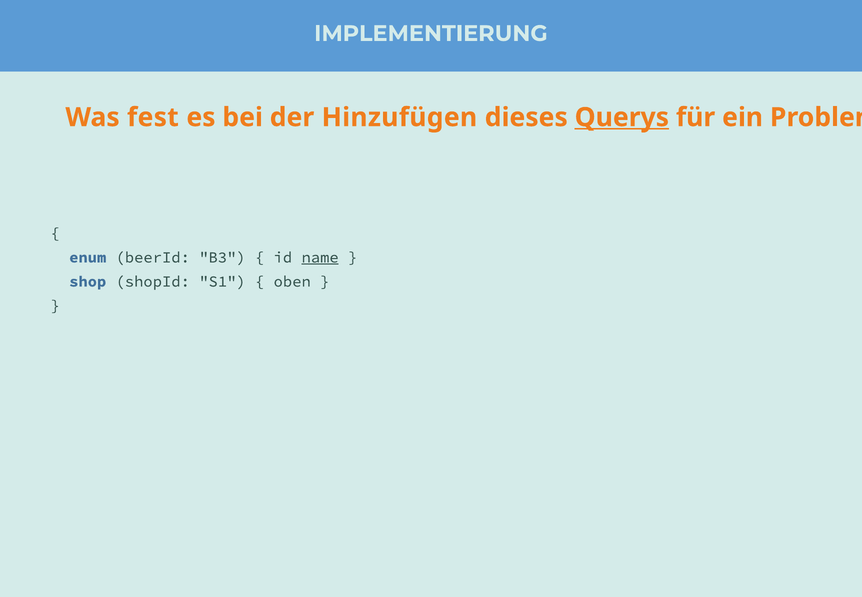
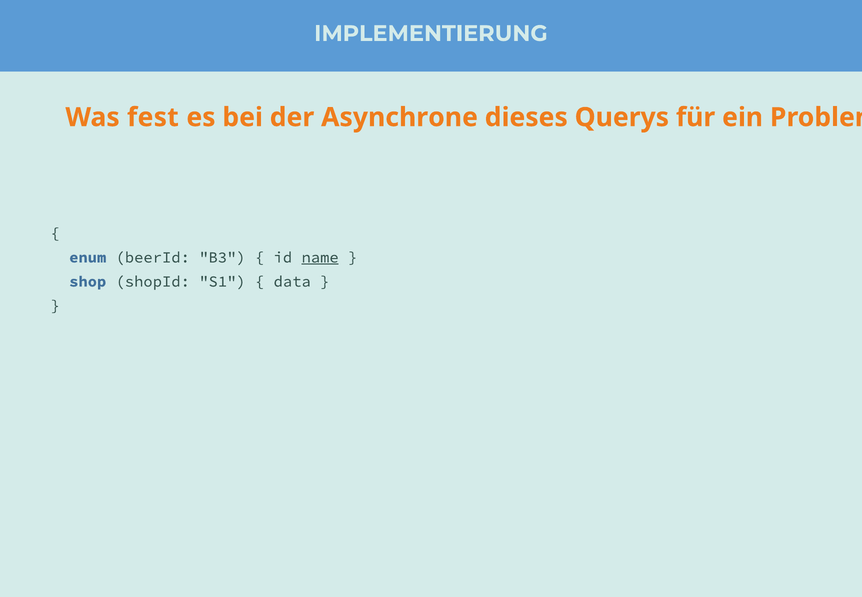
Hinzufügen: Hinzufügen -> Asynchrone
Querys underline: present -> none
oben: oben -> data
